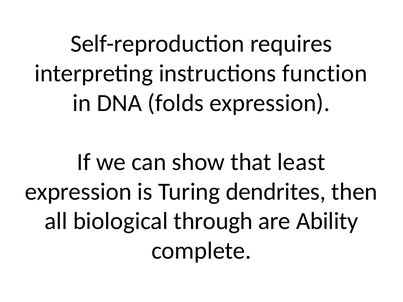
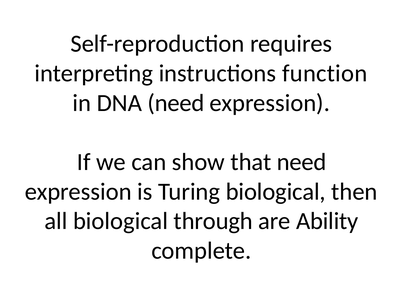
DNA folds: folds -> need
that least: least -> need
Turing dendrites: dendrites -> biological
